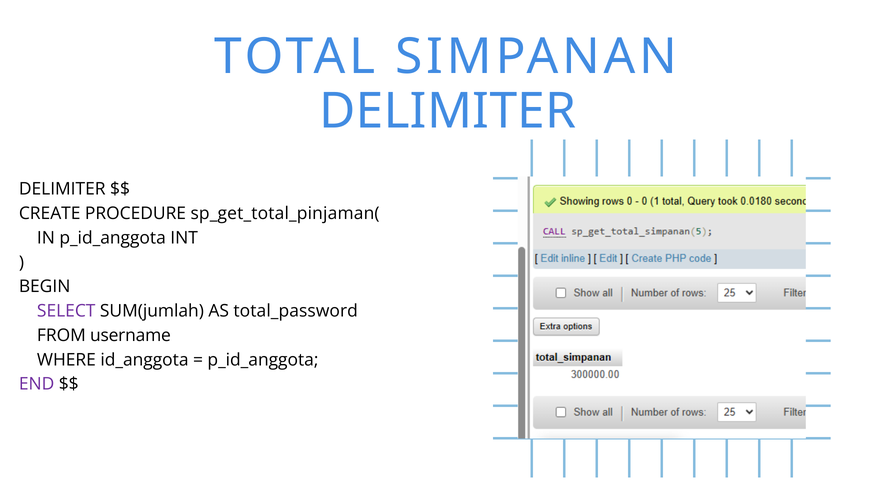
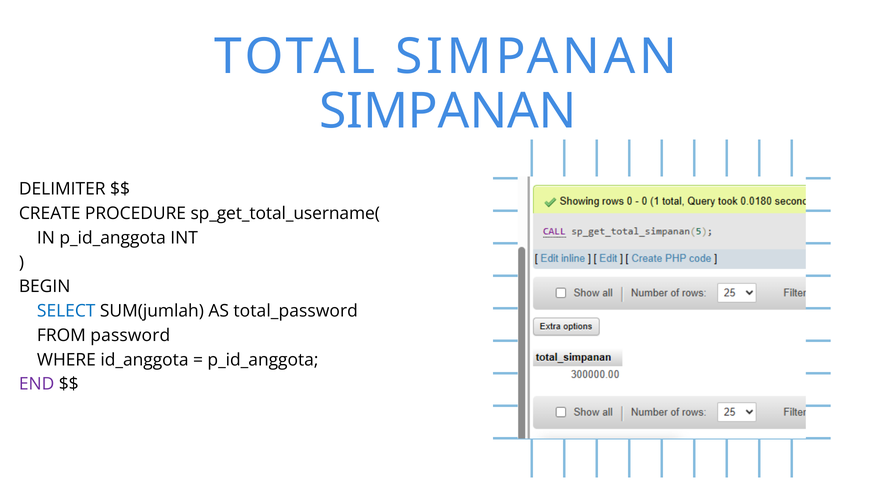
DELIMITER at (448, 112): DELIMITER -> SIMPANAN
sp_get_total_pinjaman(: sp_get_total_pinjaman( -> sp_get_total_username(
SELECT colour: purple -> blue
username: username -> password
